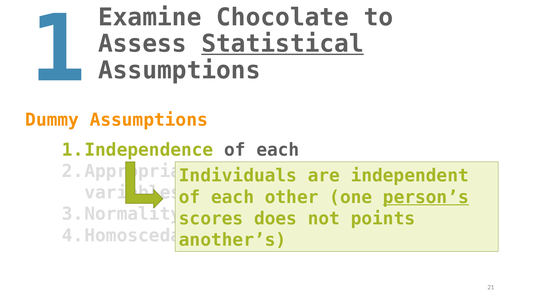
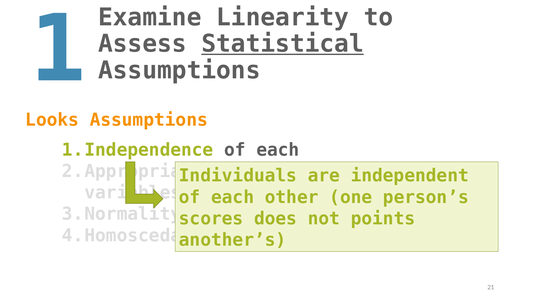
Chocolate: Chocolate -> Linearity
Dummy: Dummy -> Looks
person’s underline: present -> none
